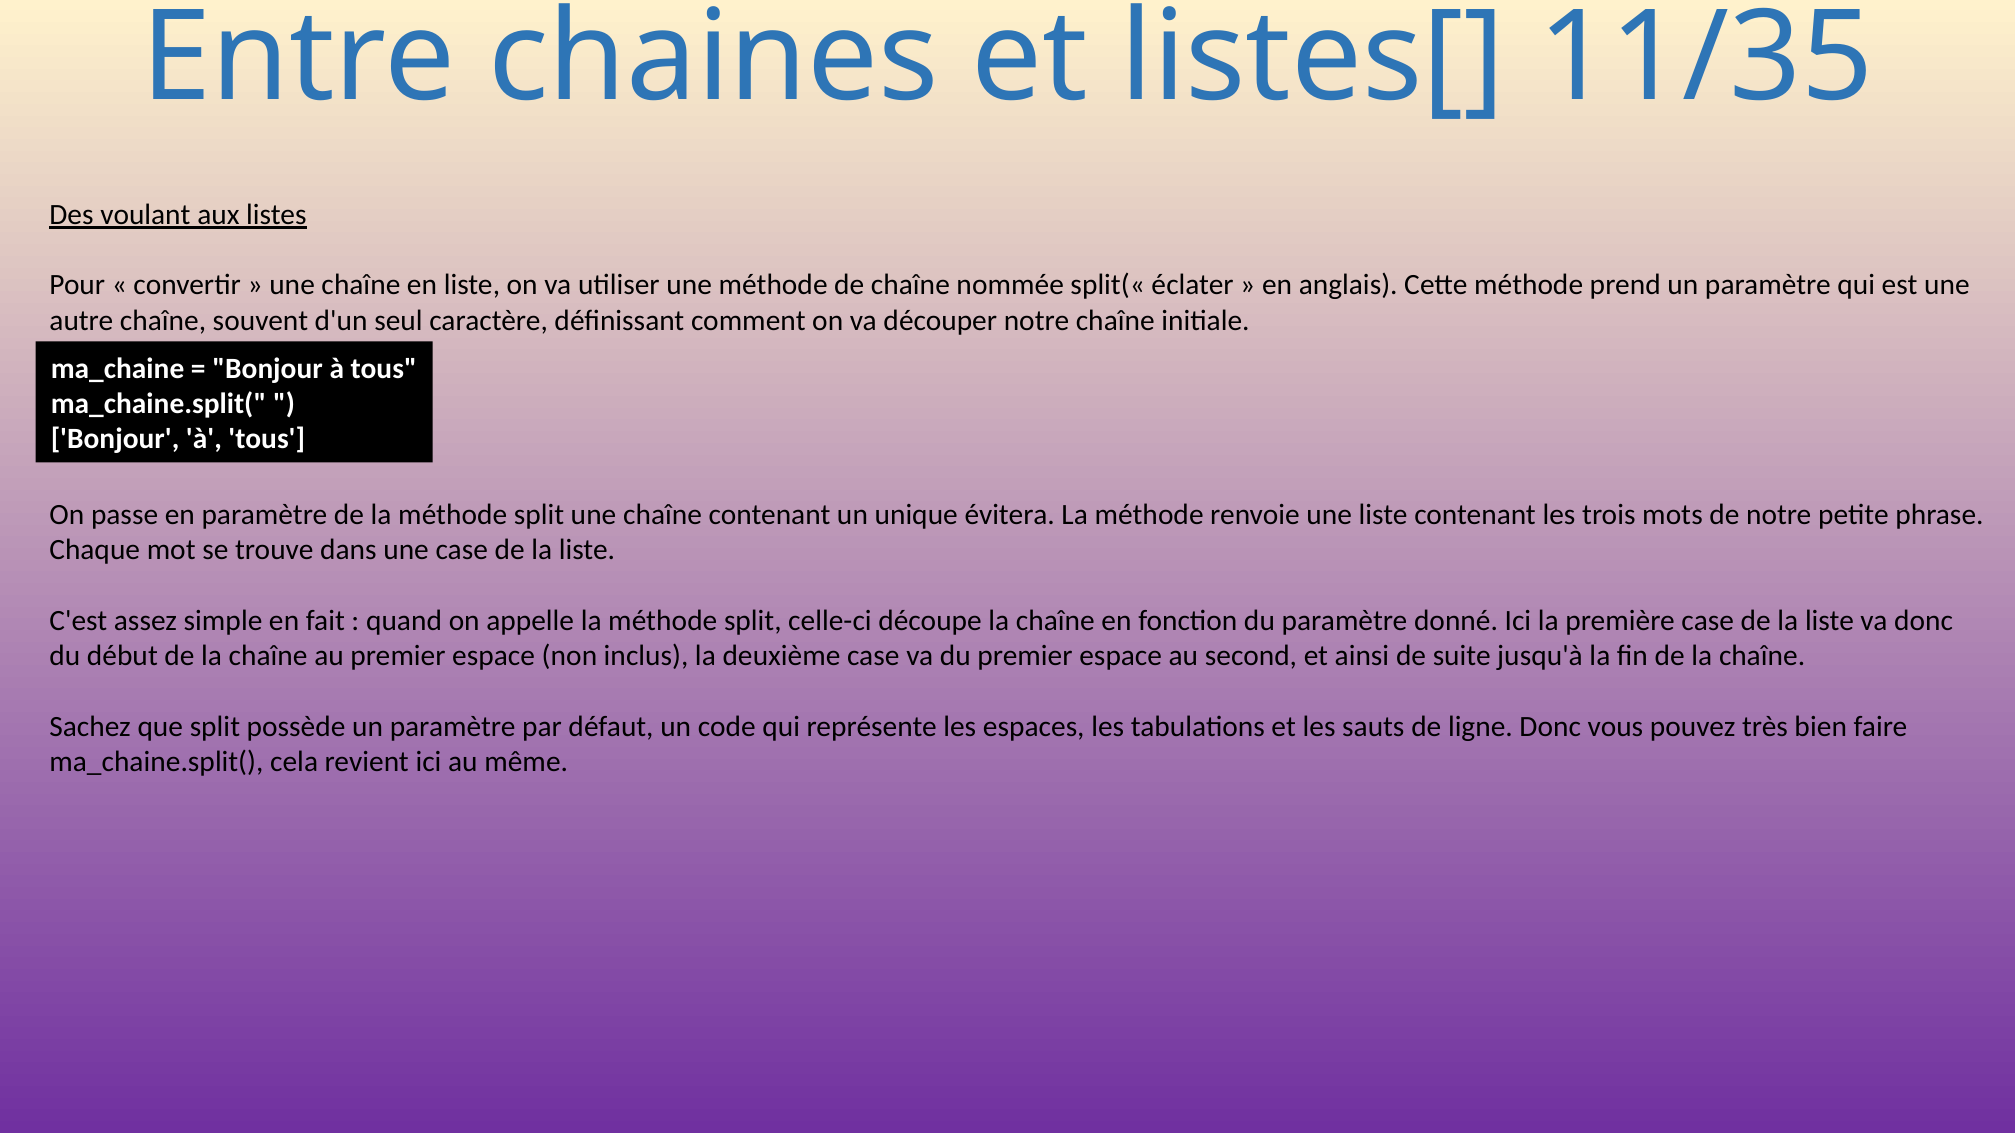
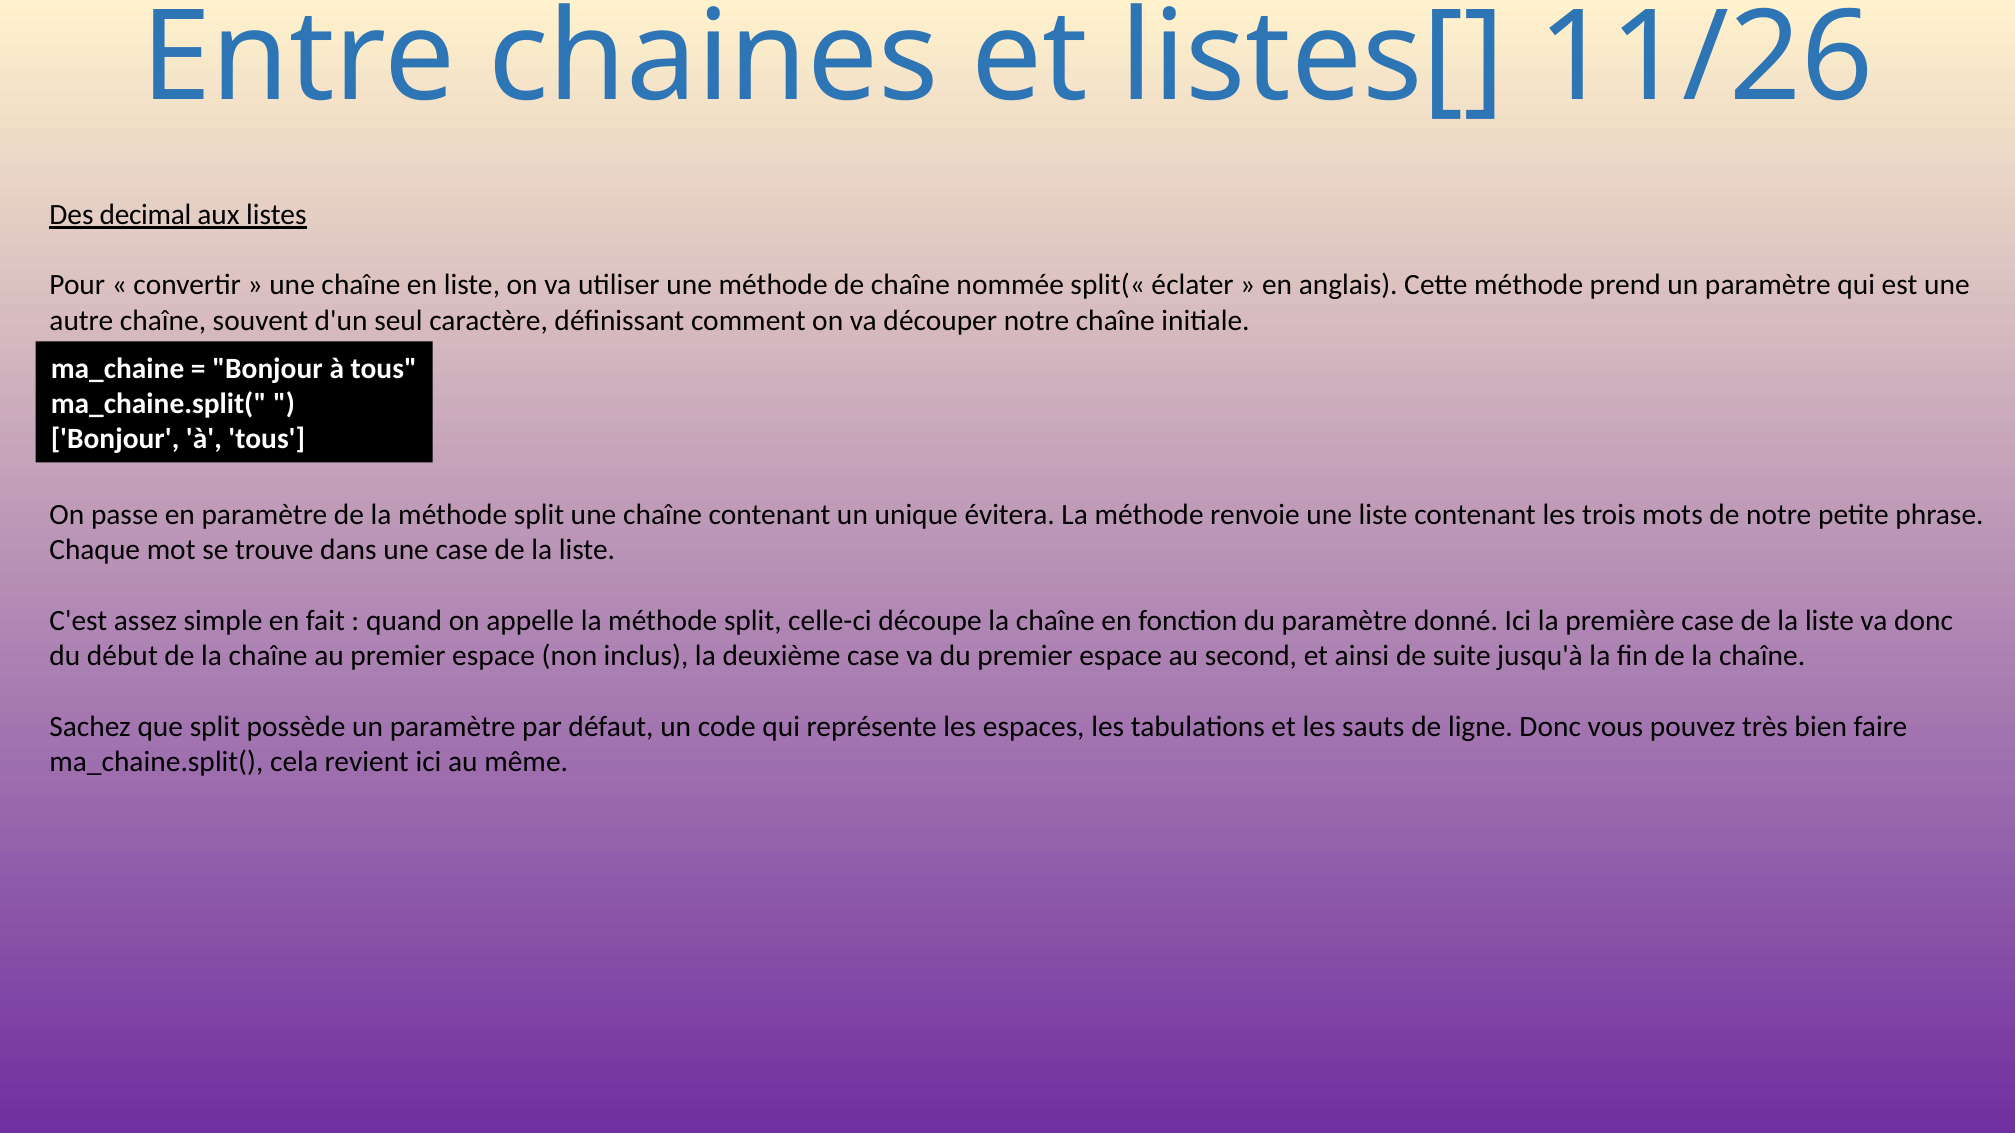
11/35: 11/35 -> 11/26
voulant: voulant -> decimal
